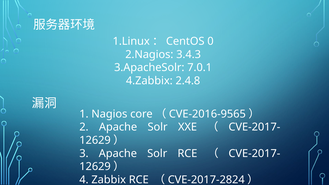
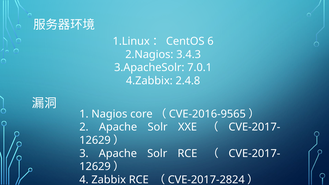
0: 0 -> 6
